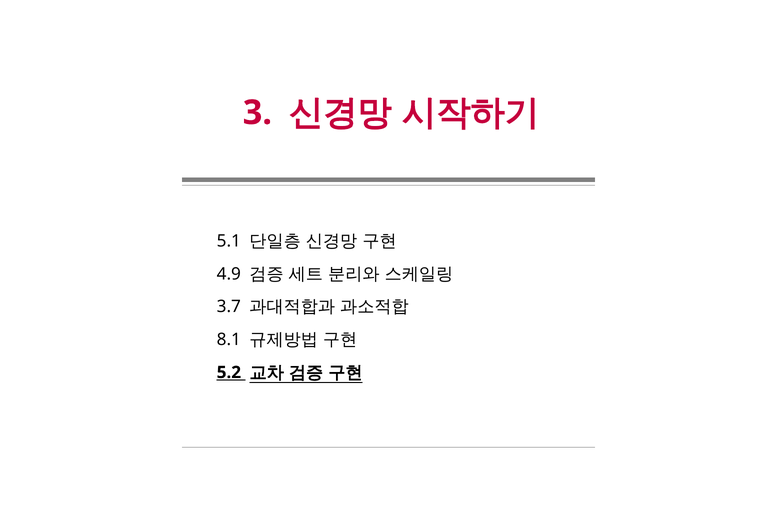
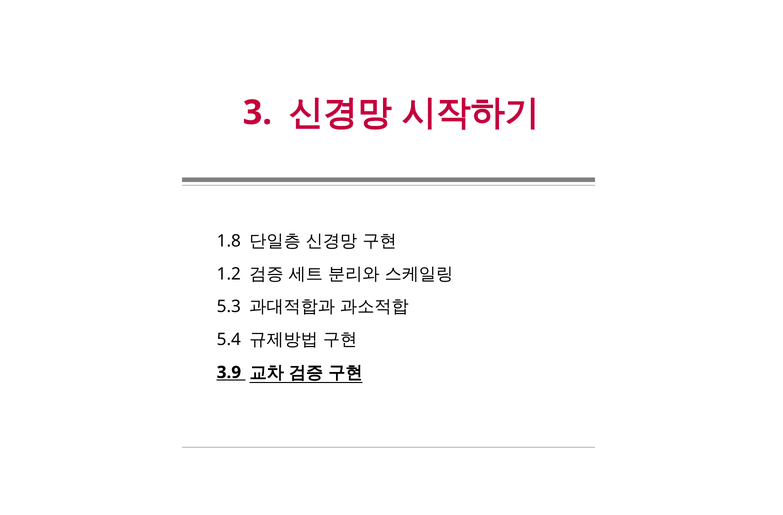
5.1: 5.1 -> 1.8
4.9: 4.9 -> 1.2
3.7: 3.7 -> 5.3
8.1: 8.1 -> 5.4
5.2: 5.2 -> 3.9
